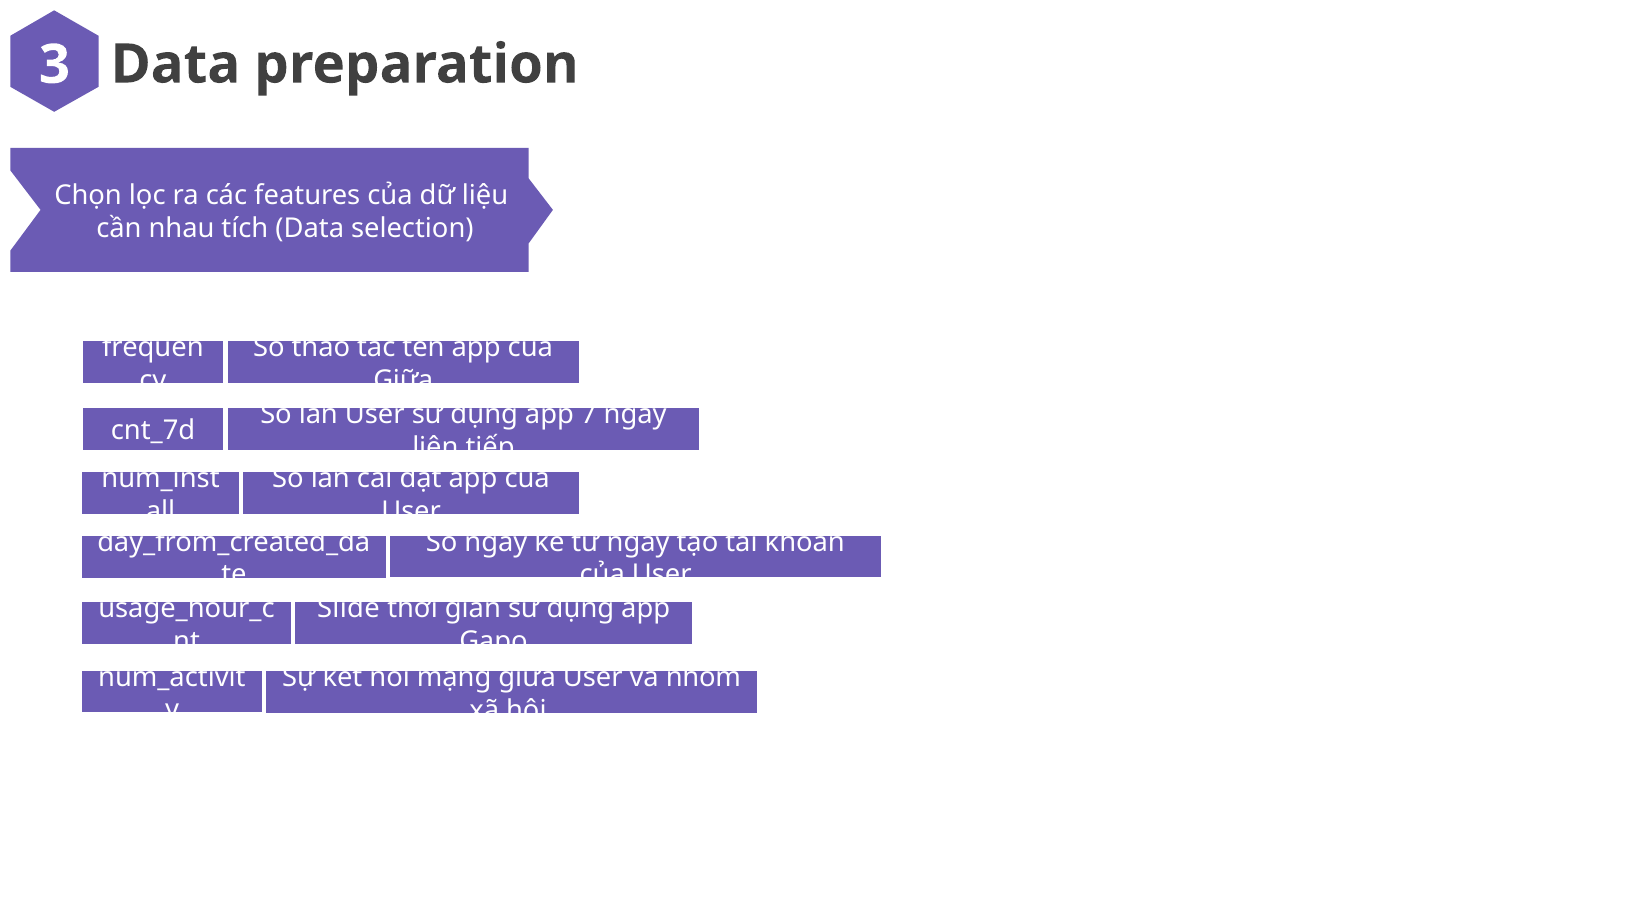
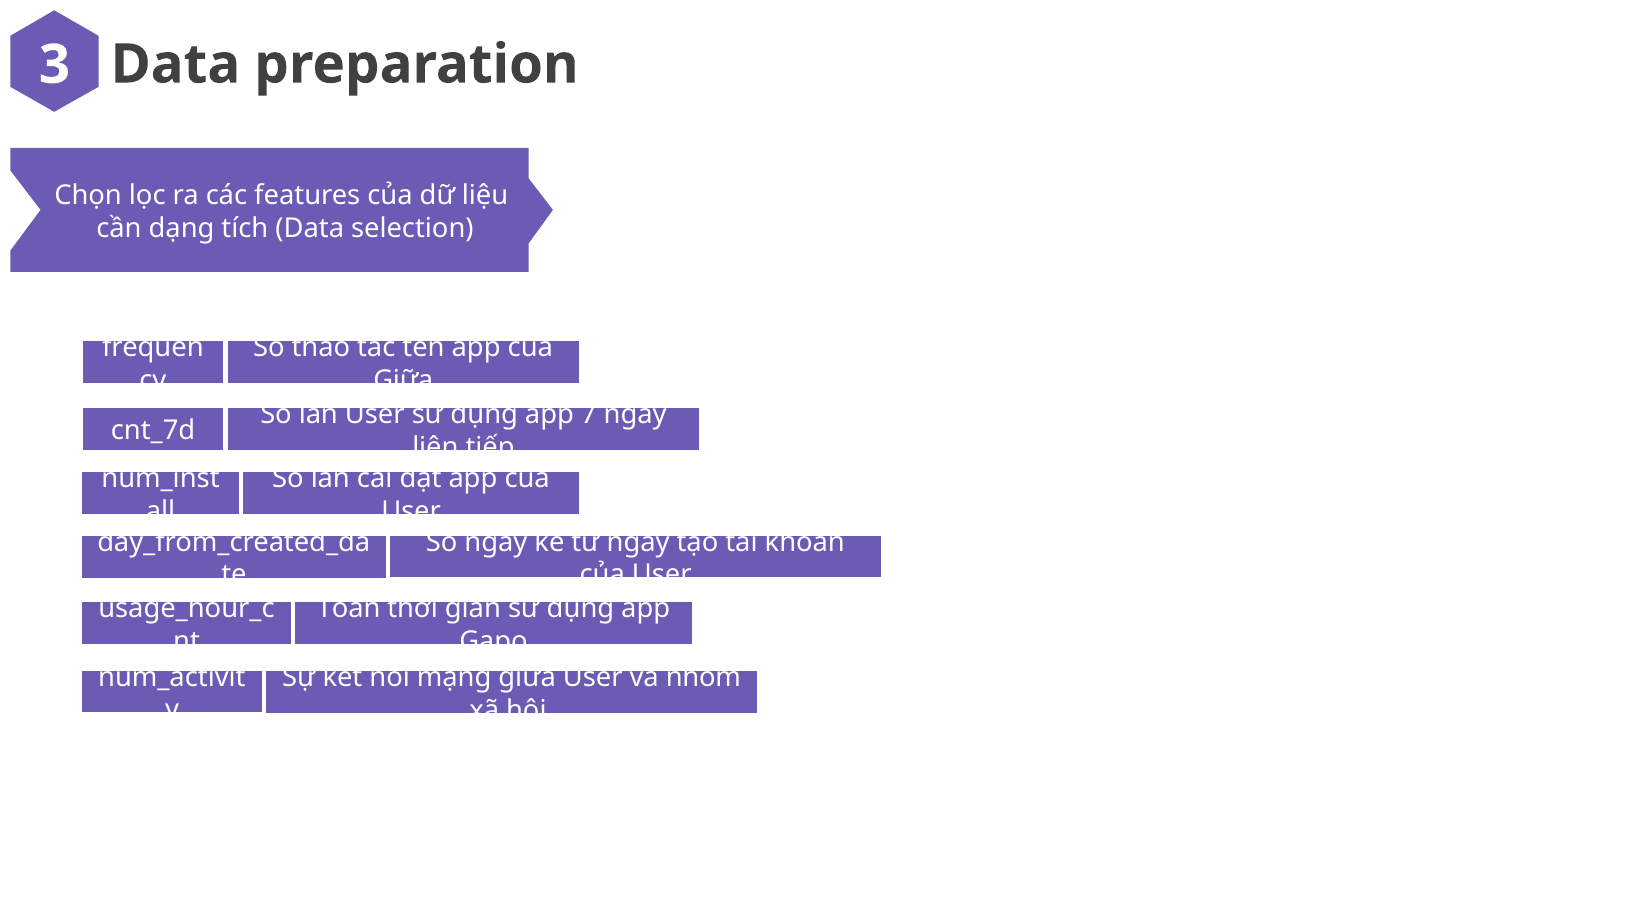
nhau: nhau -> dạng
Slide: Slide -> Toán
